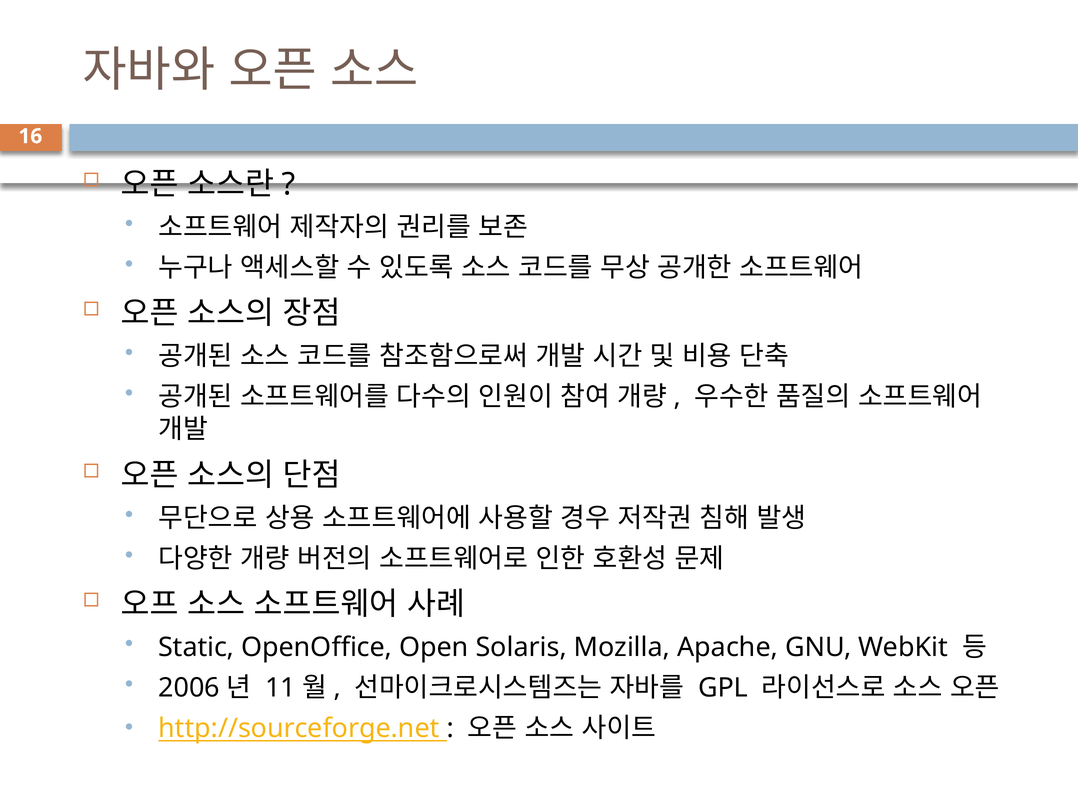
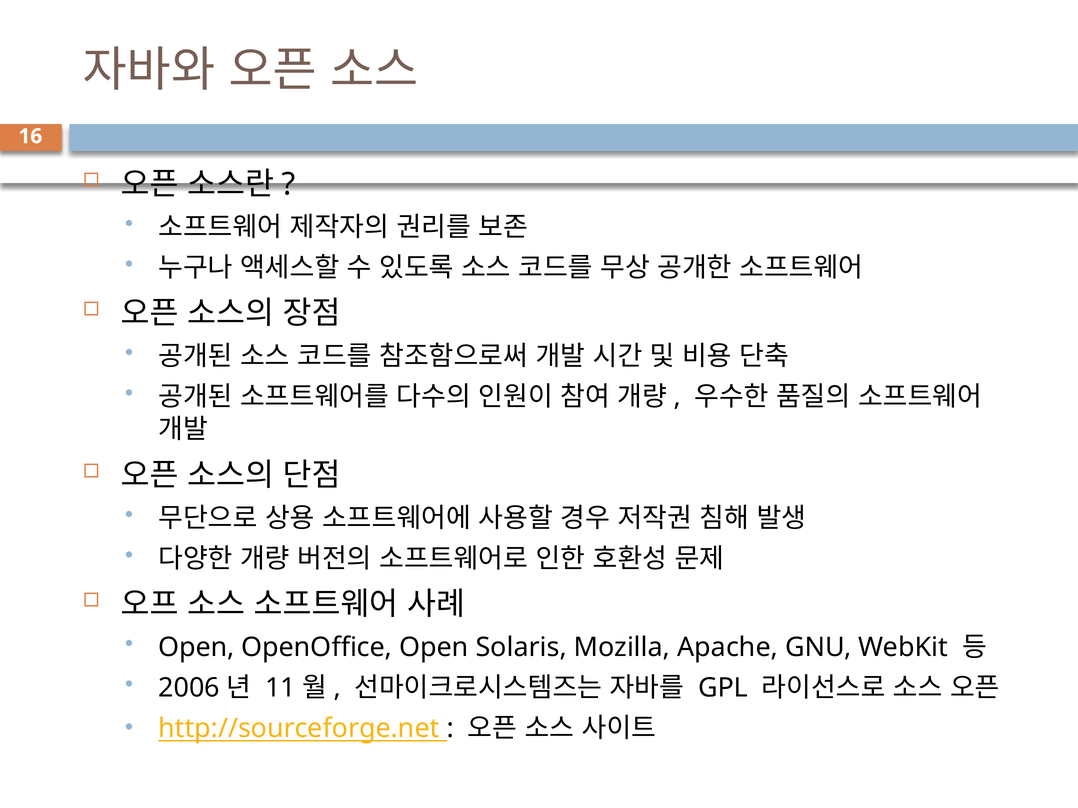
Static at (196, 648): Static -> Open
